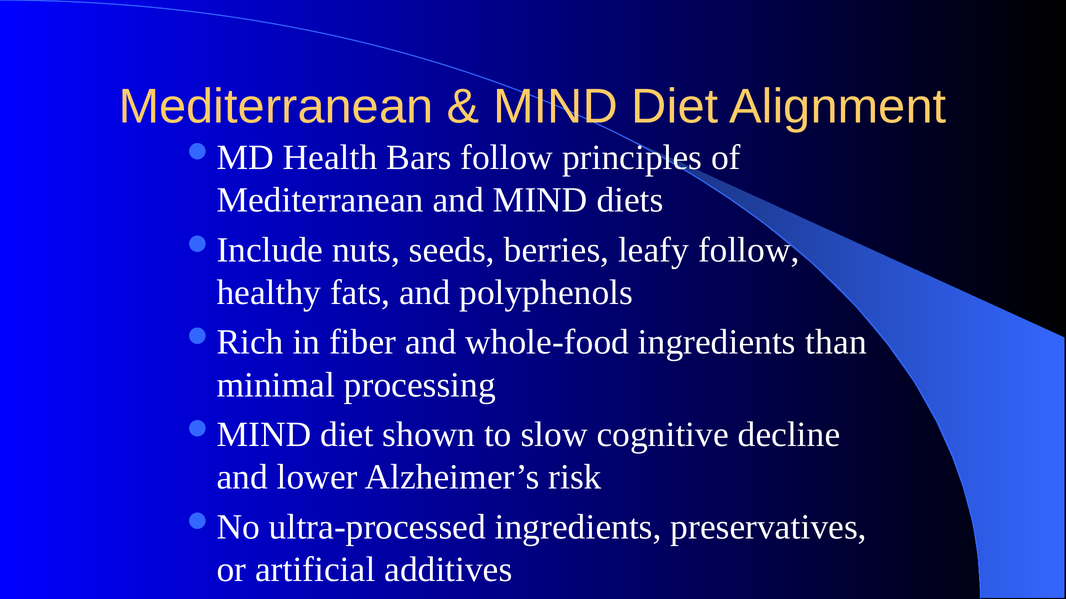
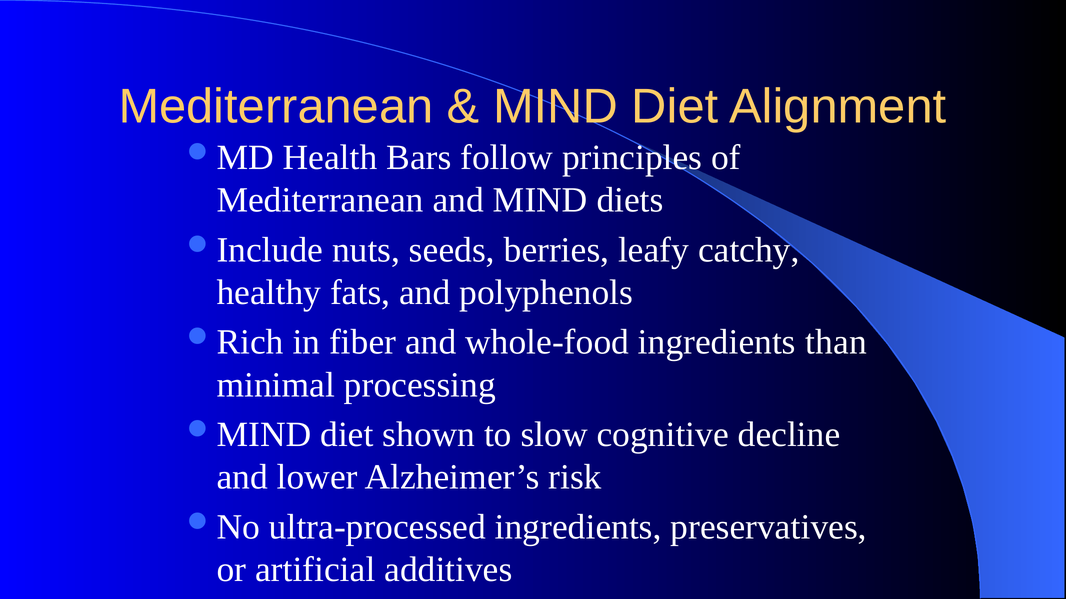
leafy follow: follow -> catchy
